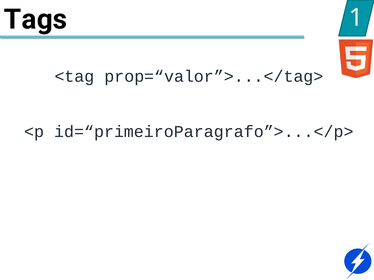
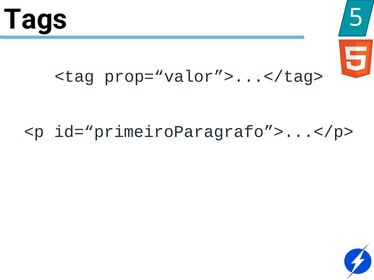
1: 1 -> 5
